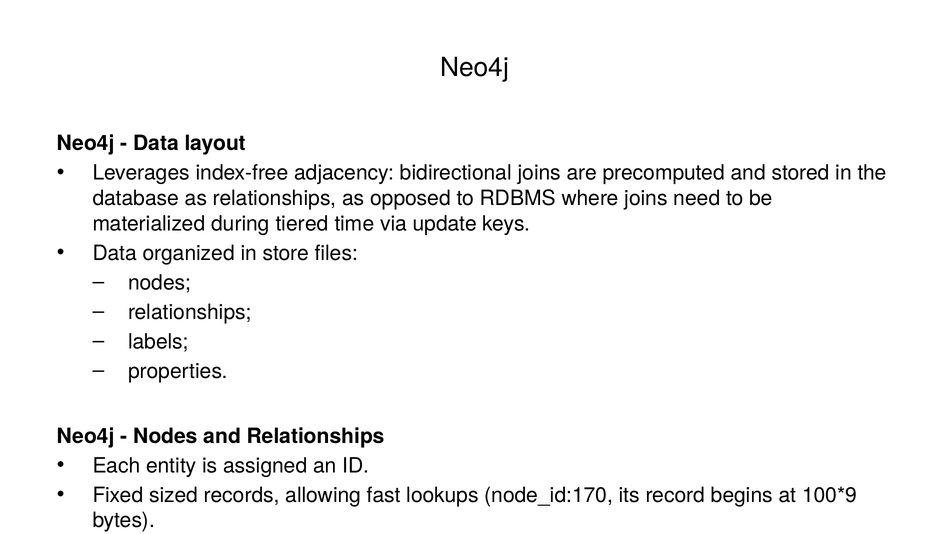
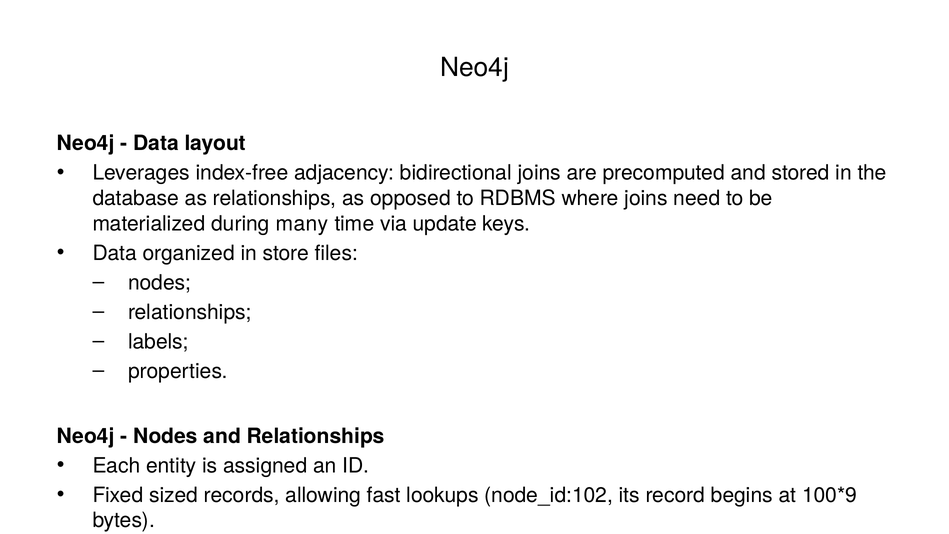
tiered: tiered -> many
node_id:170: node_id:170 -> node_id:102
